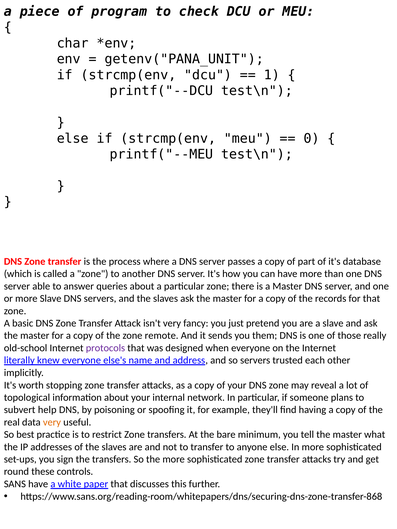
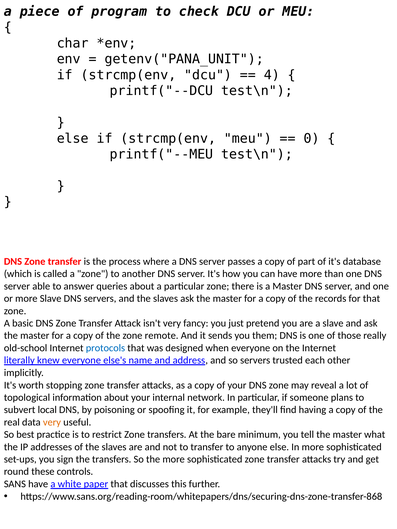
1: 1 -> 4
protocols colour: purple -> blue
help: help -> local
